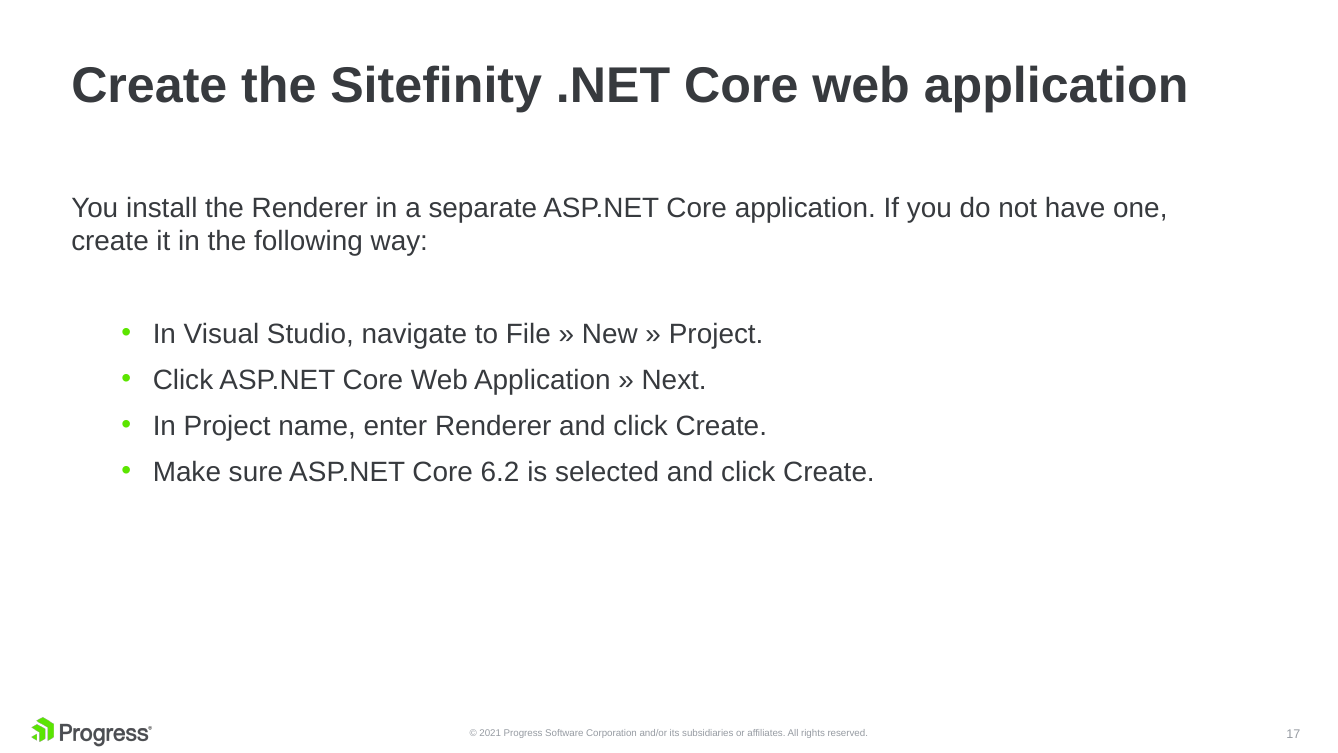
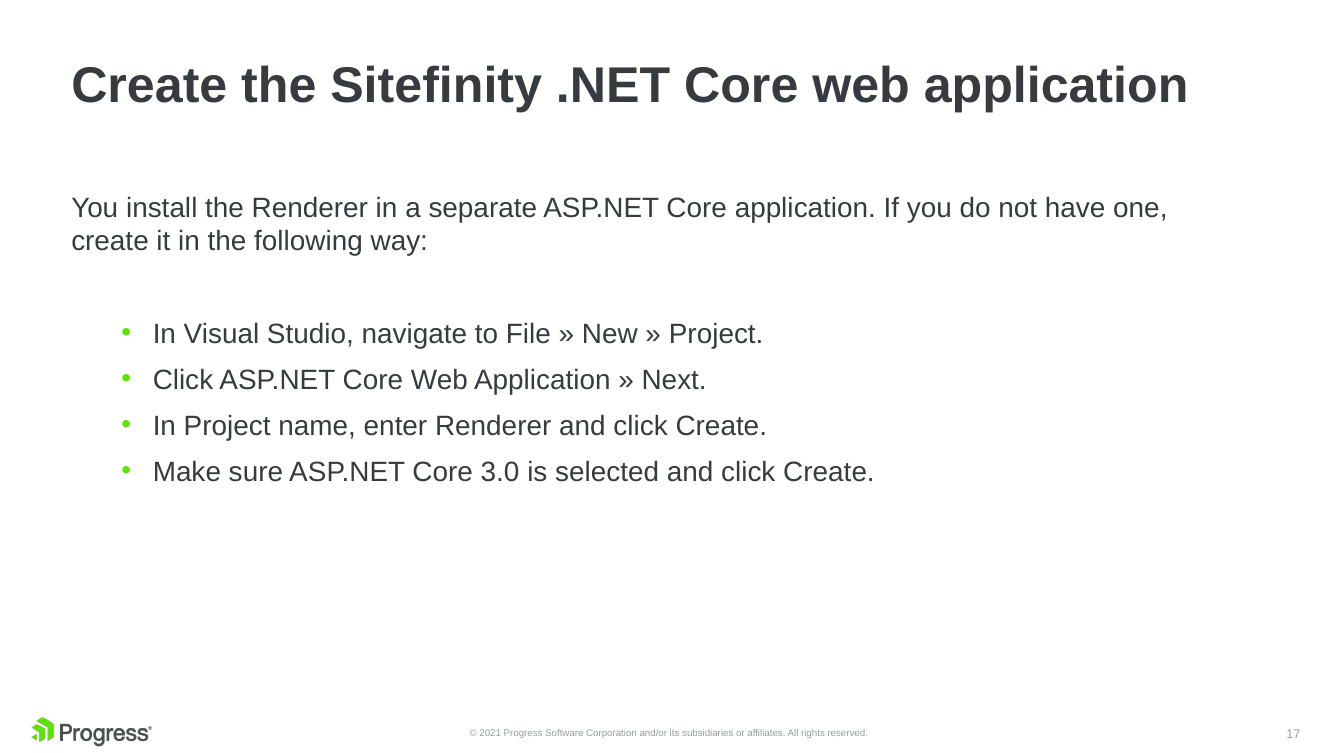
6.2: 6.2 -> 3.0
